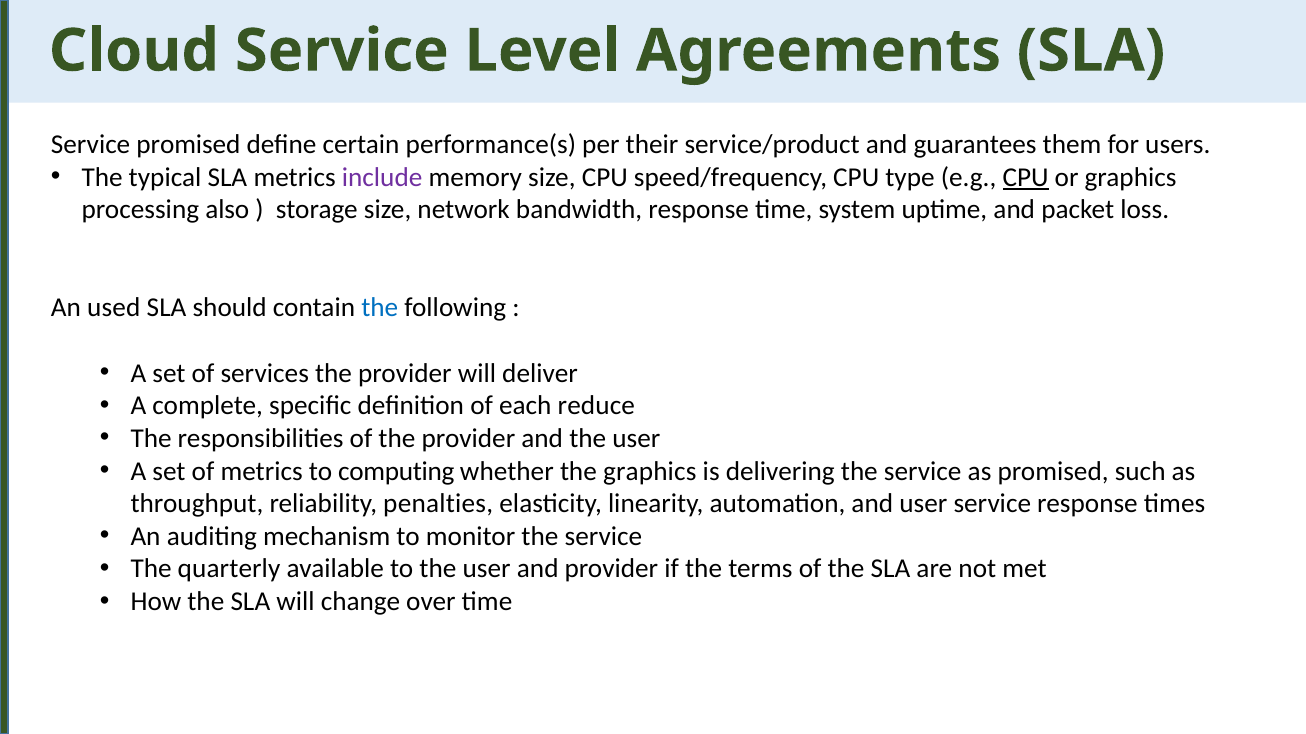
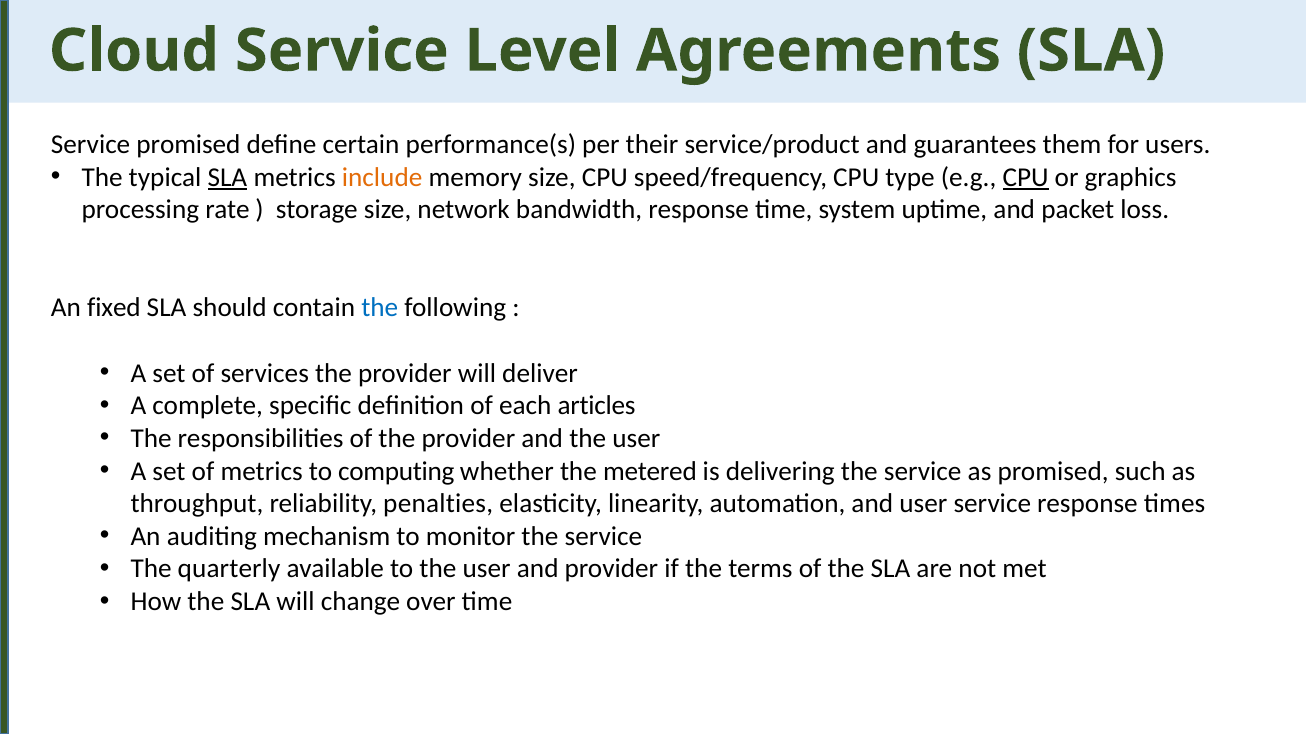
SLA at (227, 178) underline: none -> present
include colour: purple -> orange
also: also -> rate
used: used -> fixed
reduce: reduce -> articles
the graphics: graphics -> metered
